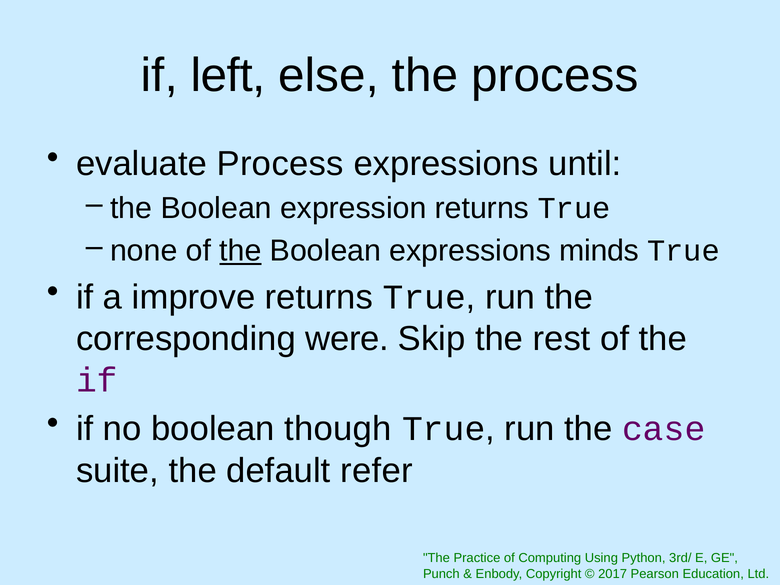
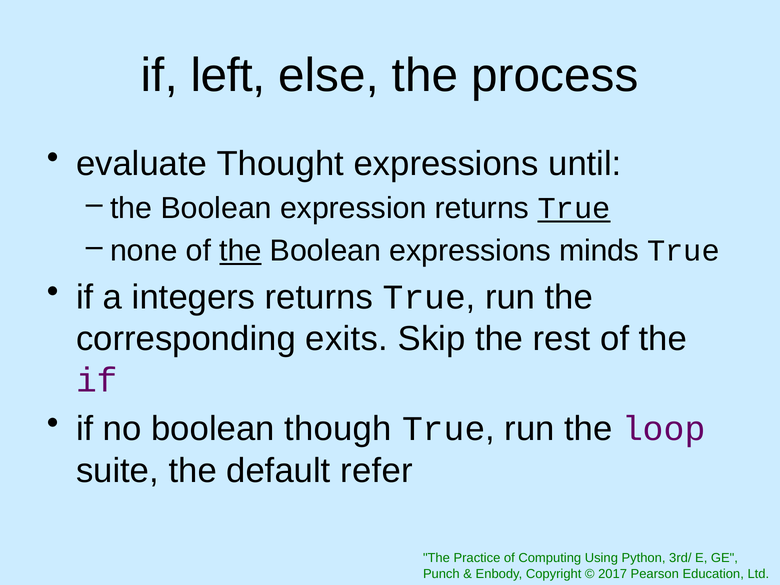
evaluate Process: Process -> Thought
True at (574, 208) underline: none -> present
improve: improve -> integers
were: were -> exits
case: case -> loop
